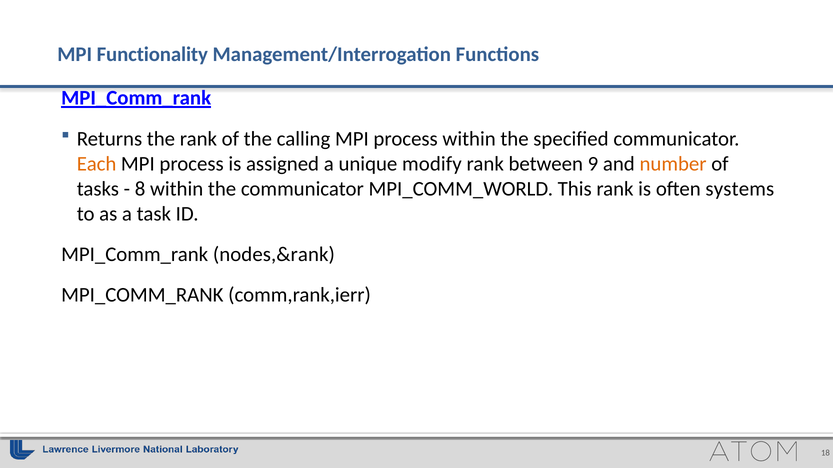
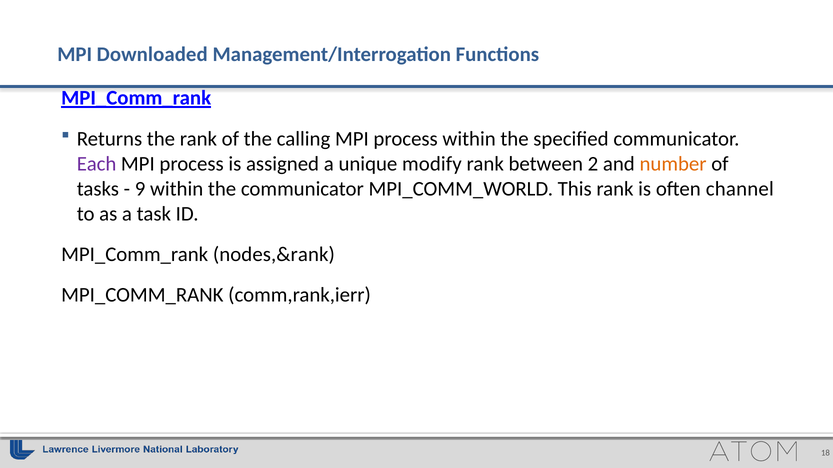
Functionality: Functionality -> Downloaded
Each colour: orange -> purple
9: 9 -> 2
8: 8 -> 9
systems: systems -> channel
